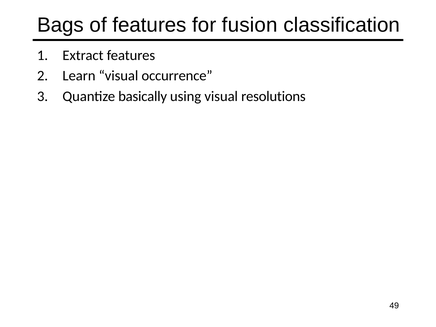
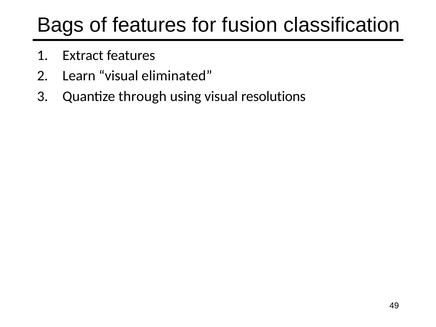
occurrence: occurrence -> eliminated
basically: basically -> through
